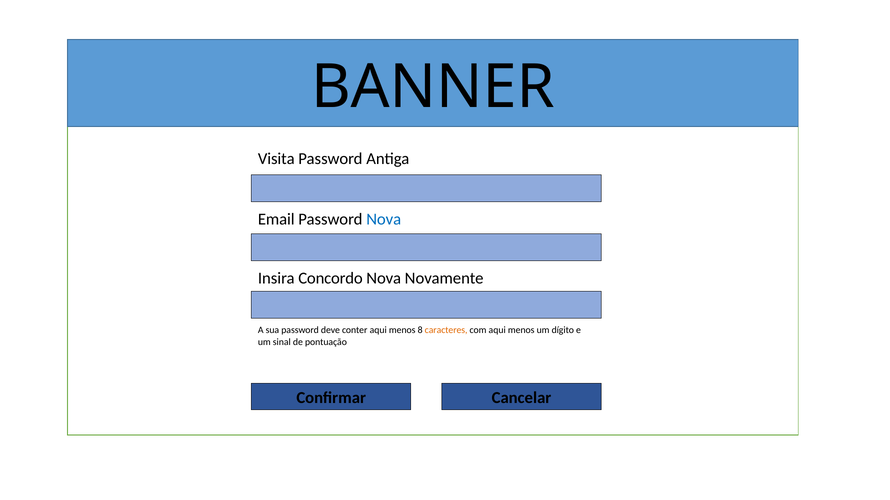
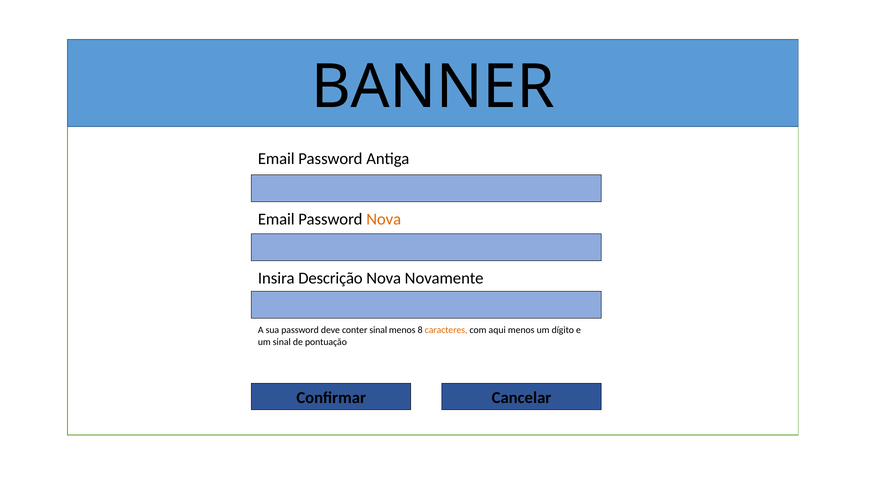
Visita at (276, 159): Visita -> Email
Nova at (384, 219) colour: blue -> orange
Concordo: Concordo -> Descrição
conter aqui: aqui -> sinal
